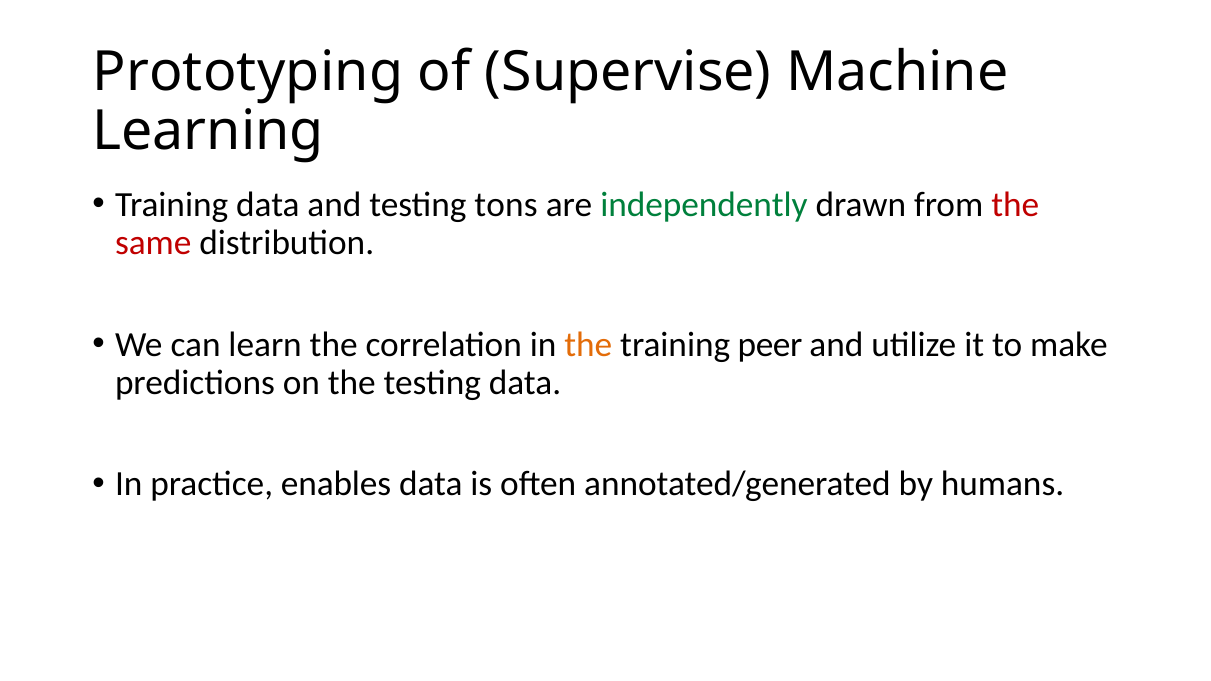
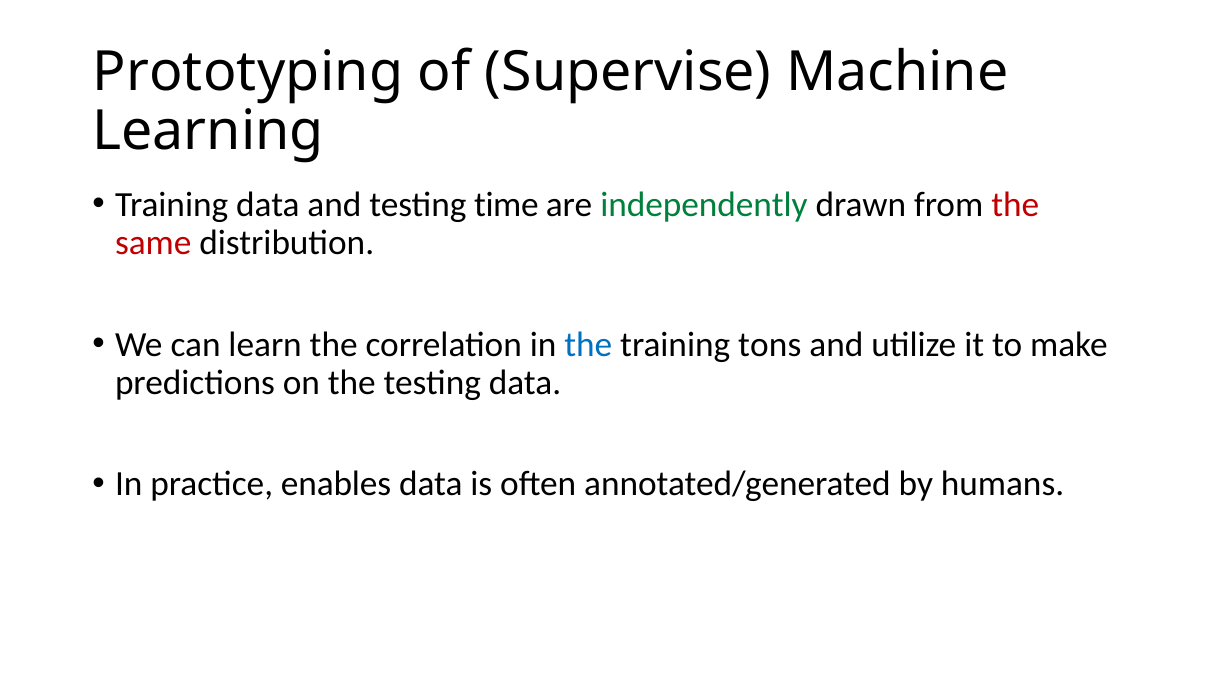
tons: tons -> time
the at (588, 344) colour: orange -> blue
peer: peer -> tons
